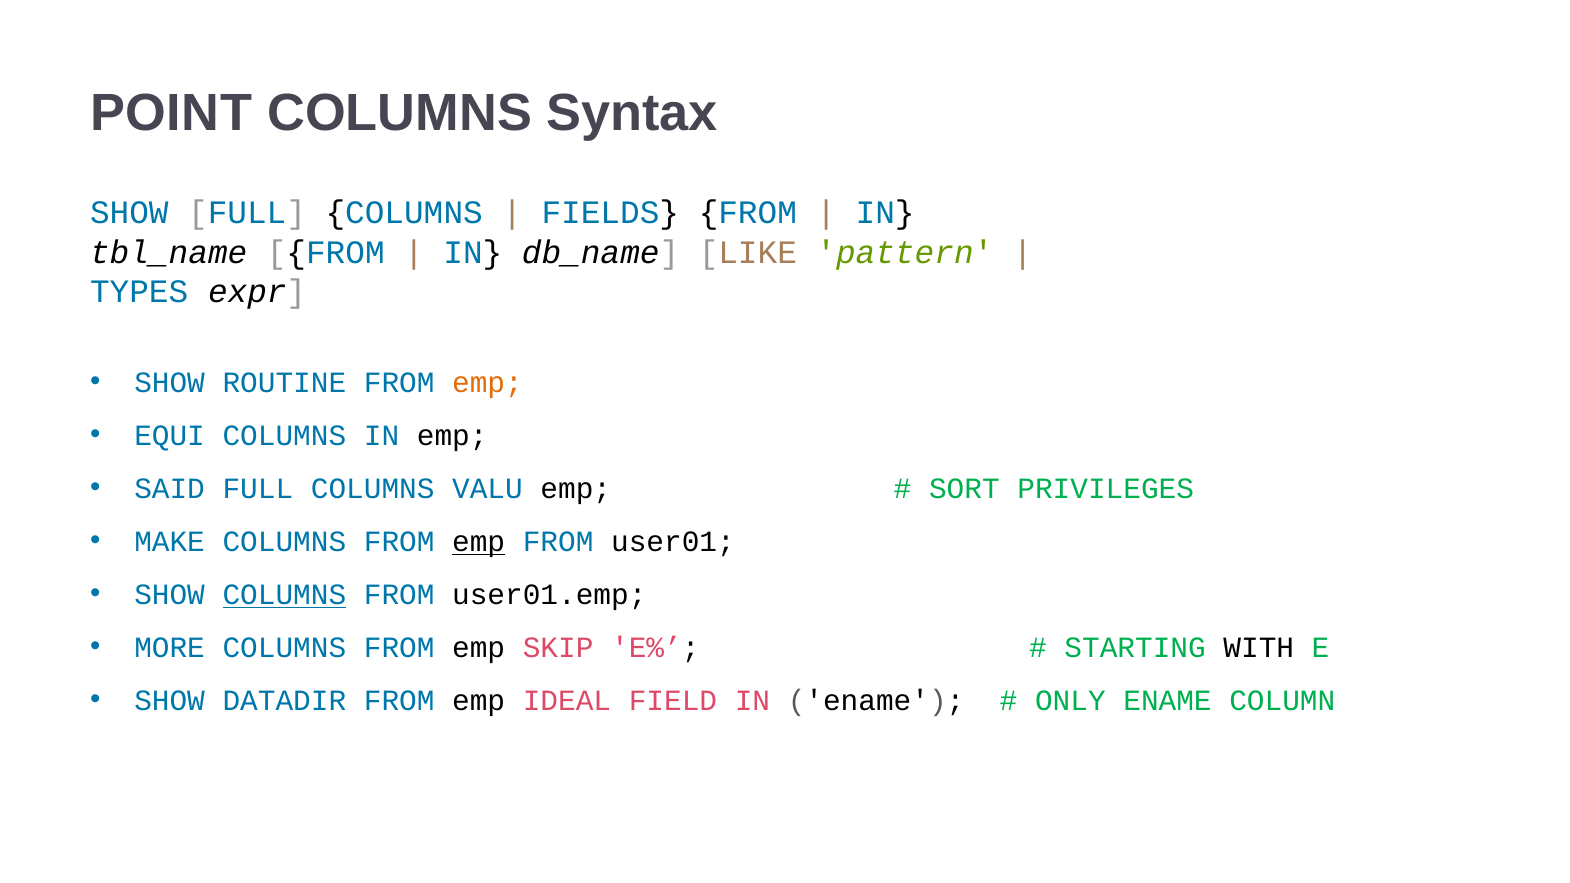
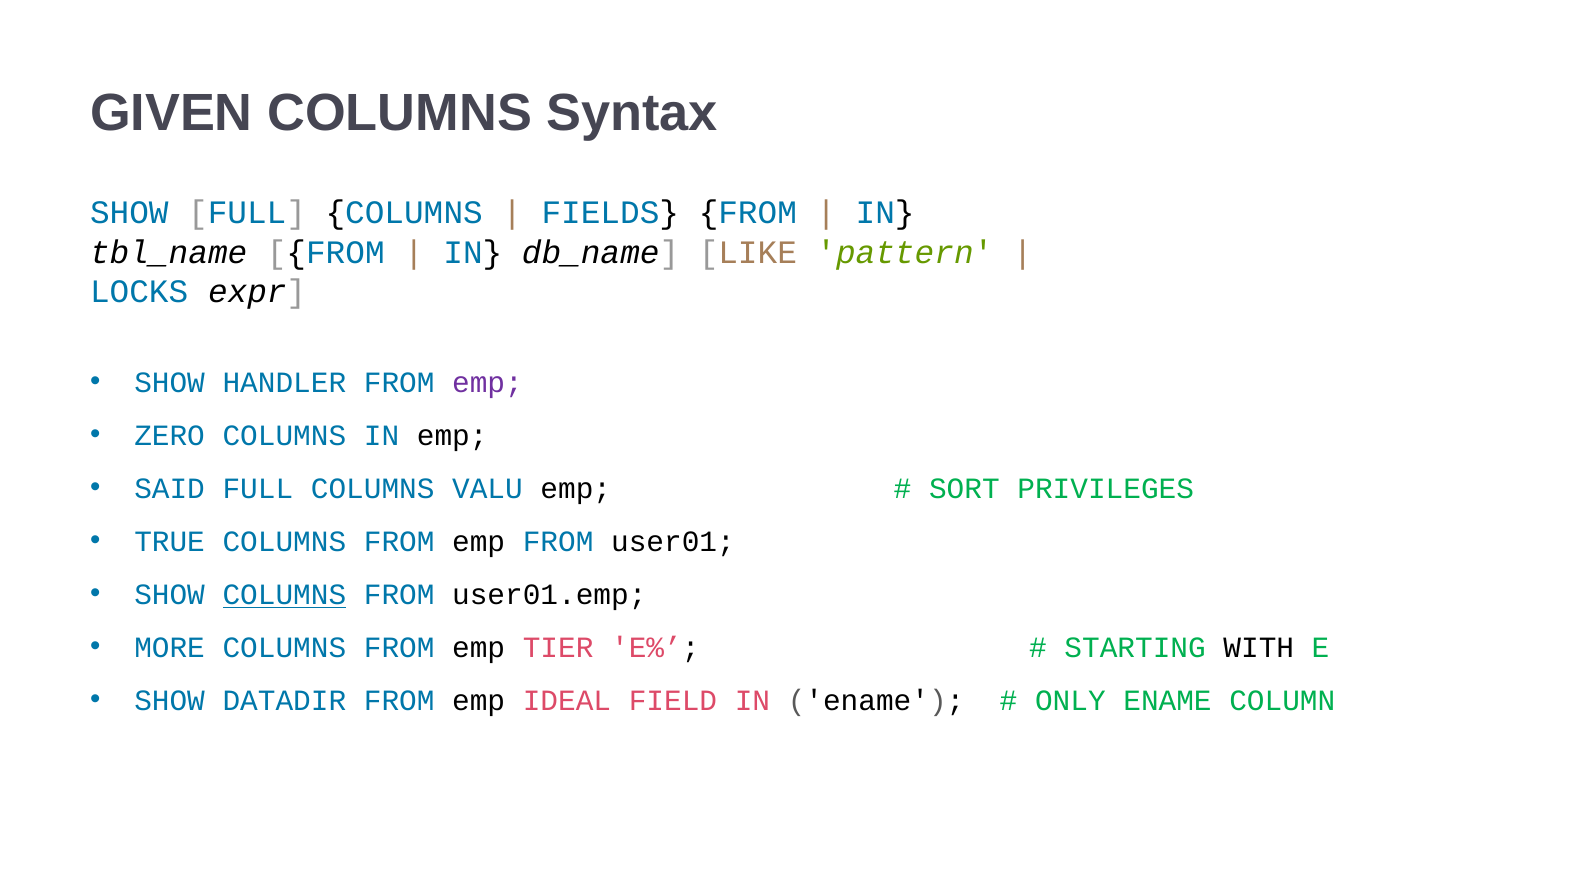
POINT: POINT -> GIVEN
TYPES: TYPES -> LOCKS
ROUTINE: ROUTINE -> HANDLER
emp at (487, 383) colour: orange -> purple
EQUI: EQUI -> ZERO
MAKE: MAKE -> TRUE
emp at (479, 542) underline: present -> none
SKIP: SKIP -> TIER
